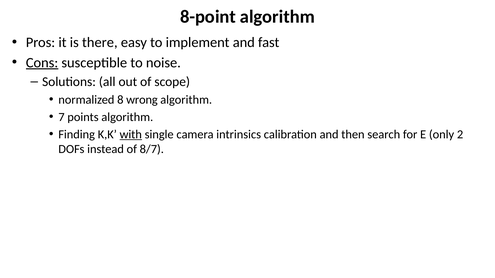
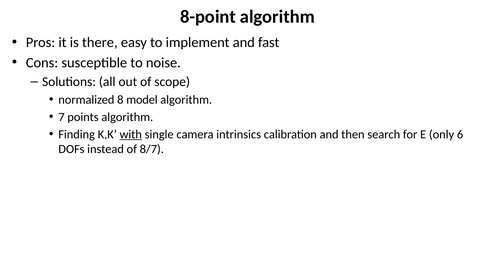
Cons underline: present -> none
wrong: wrong -> model
2: 2 -> 6
